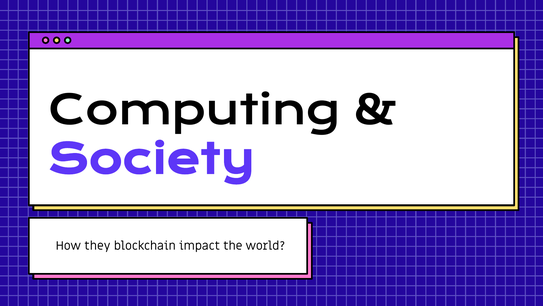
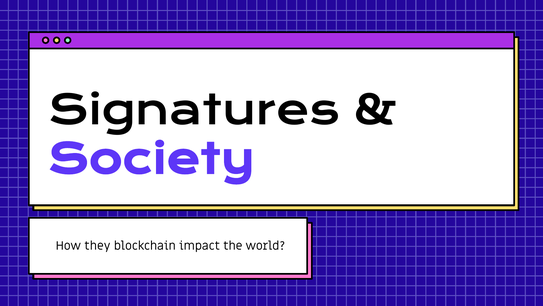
Computing: Computing -> Signatures
